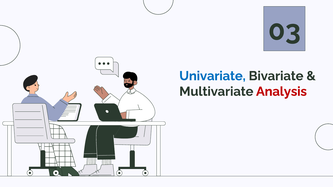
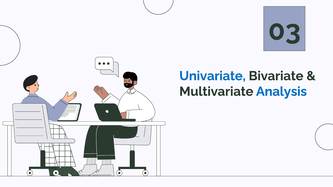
Analysis colour: red -> blue
